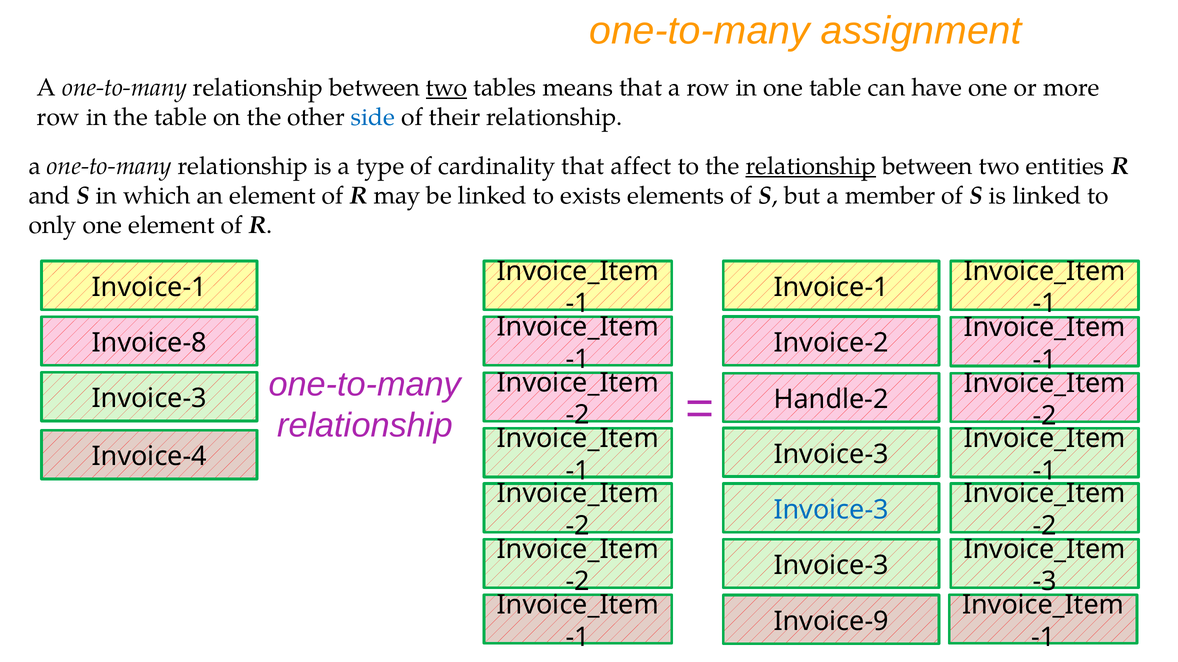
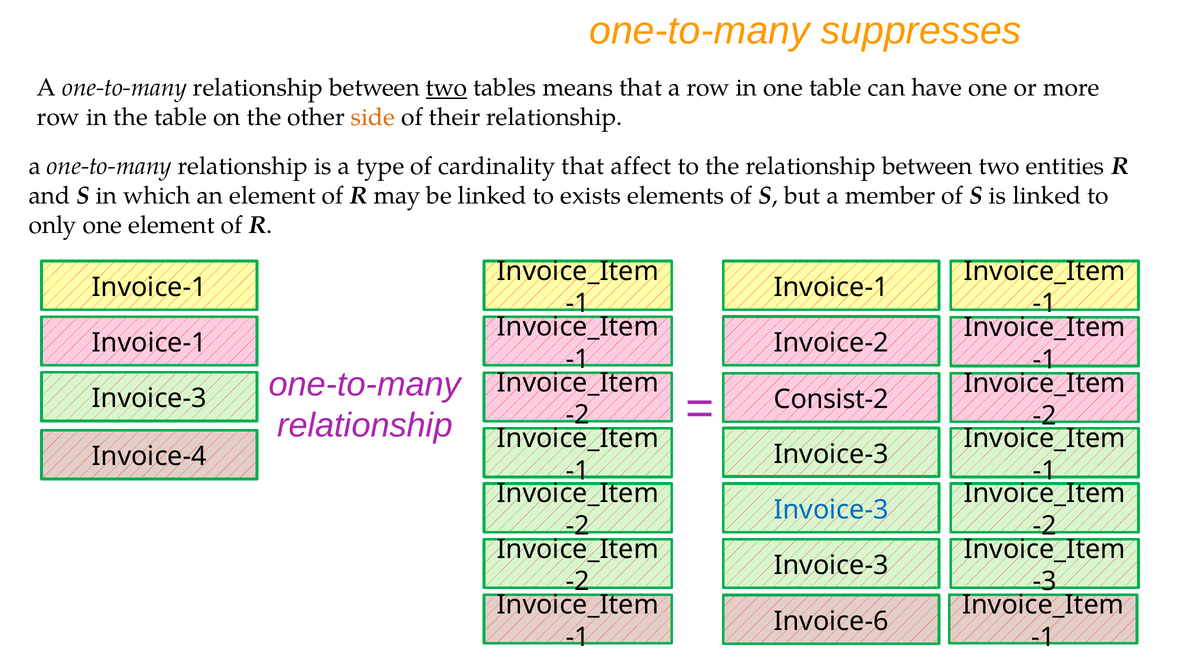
assignment: assignment -> suppresses
side colour: blue -> orange
relationship at (811, 167) underline: present -> none
Invoice-8 at (149, 343): Invoice-8 -> Invoice-1
Handle-2: Handle-2 -> Consist-2
Invoice-9: Invoice-9 -> Invoice-6
